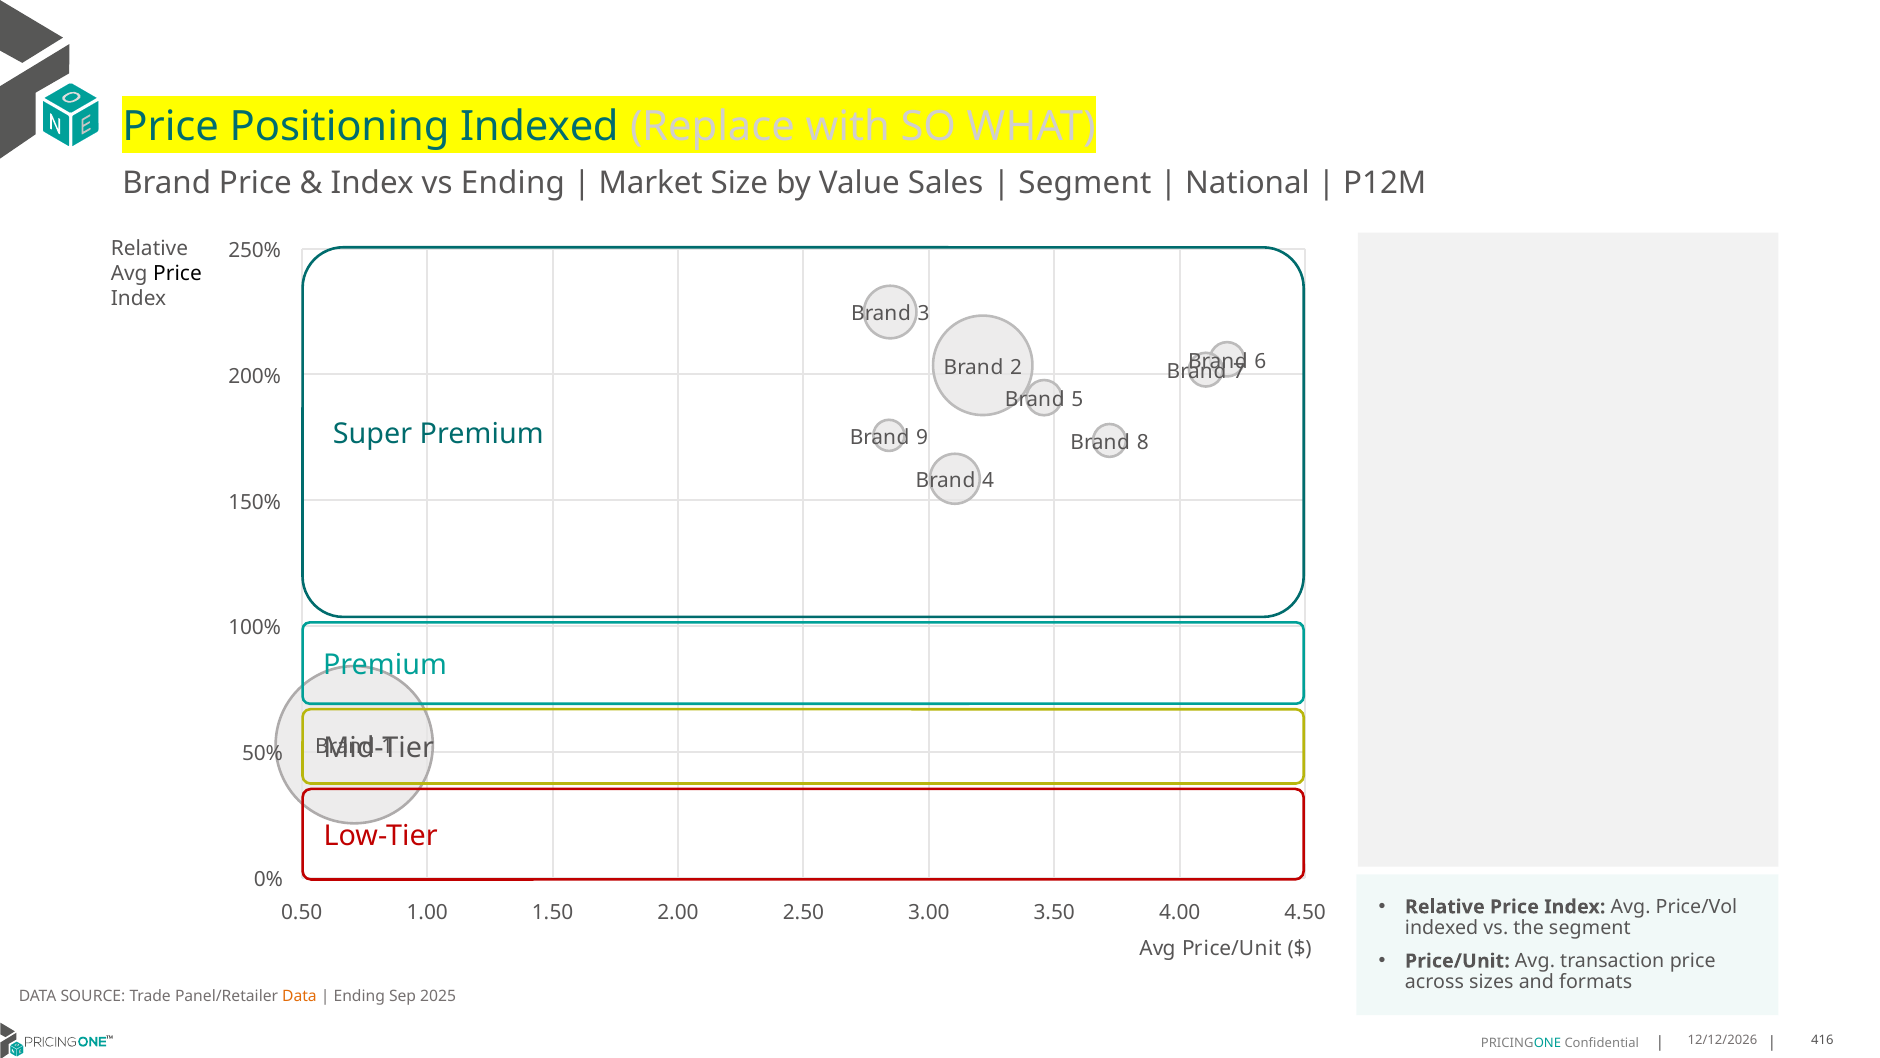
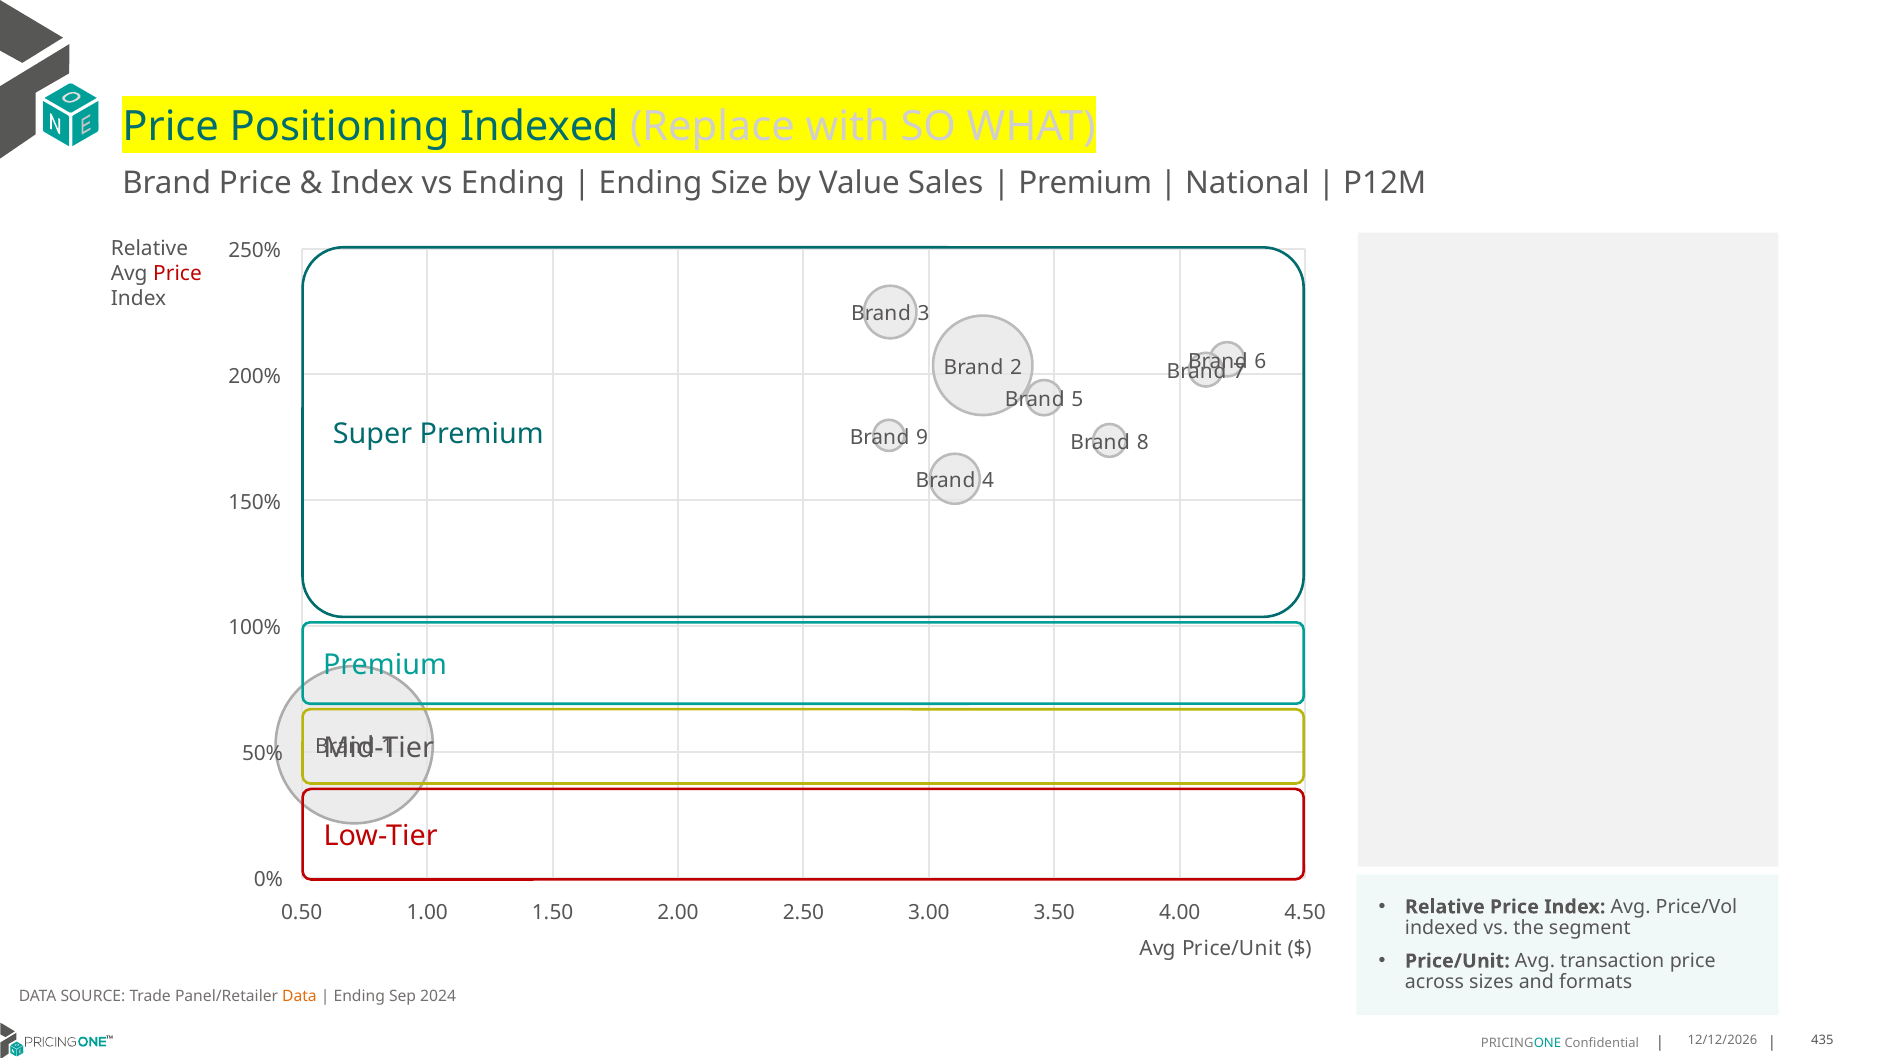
Market at (651, 183): Market -> Ending
Segment at (1085, 183): Segment -> Premium
Price at (178, 274) colour: black -> red
2025: 2025 -> 2024
416: 416 -> 435
